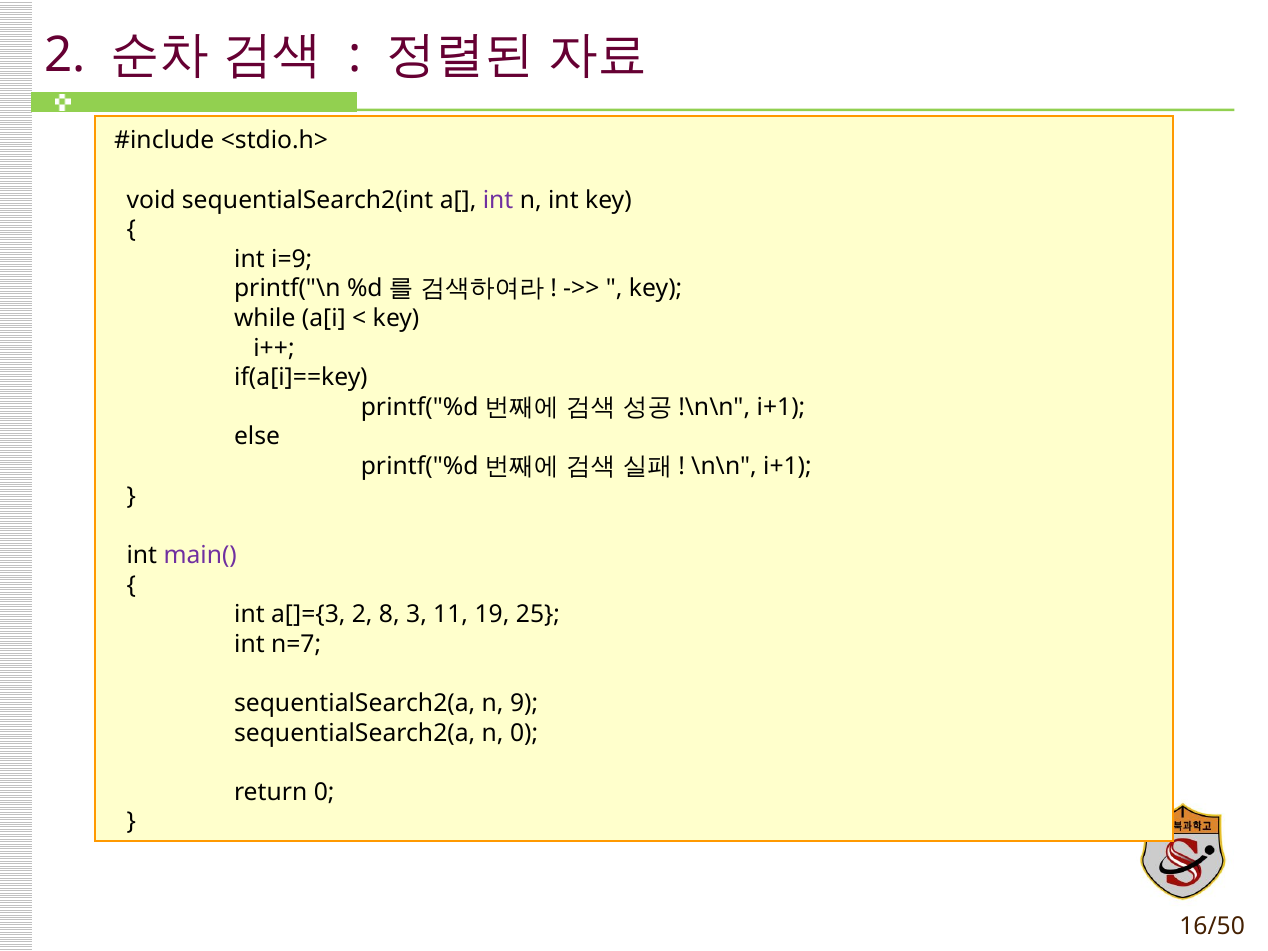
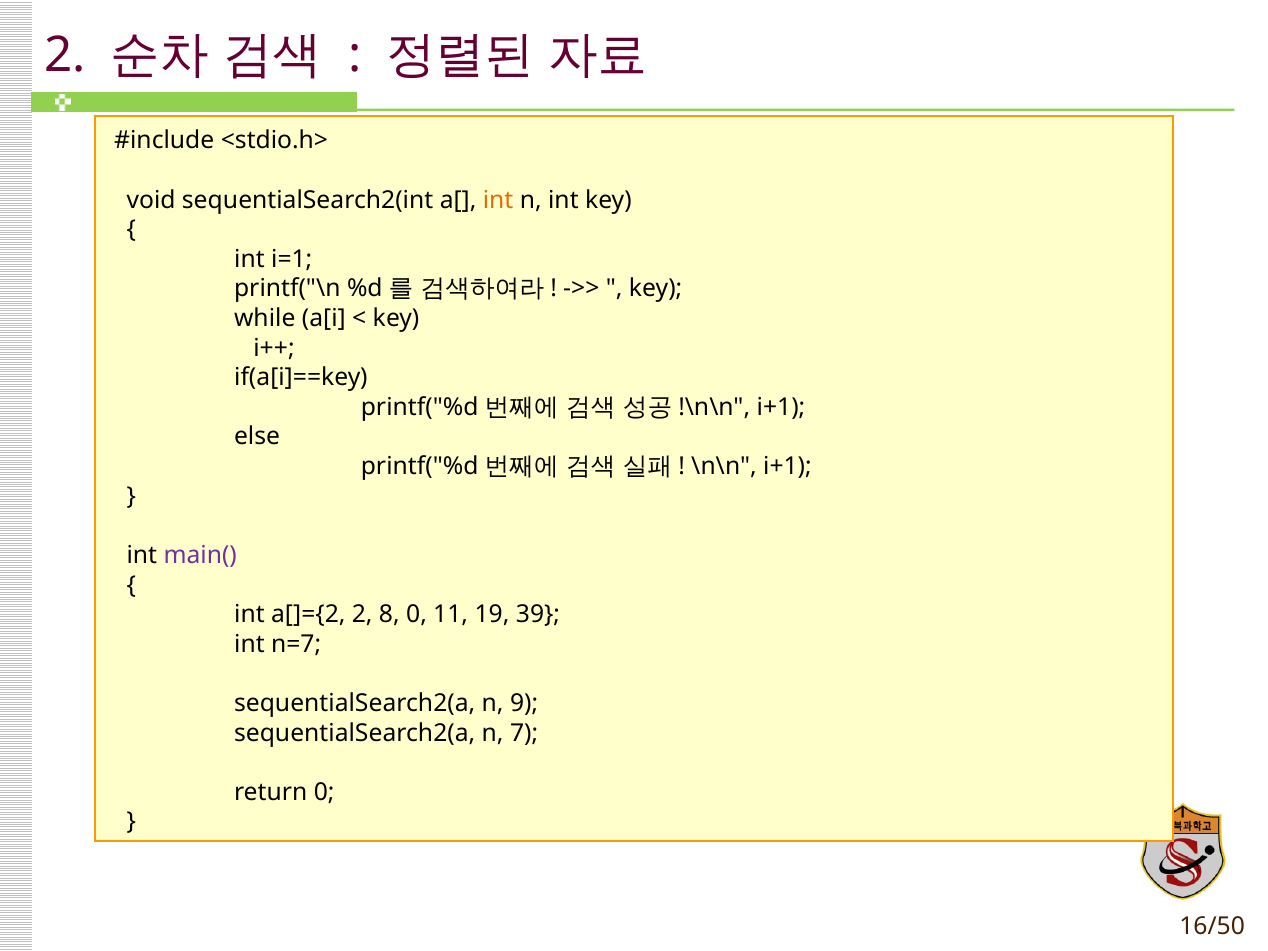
int at (498, 200) colour: purple -> orange
i=9: i=9 -> i=1
a[]={3: a[]={3 -> a[]={2
8 3: 3 -> 0
25: 25 -> 39
n 0: 0 -> 7
